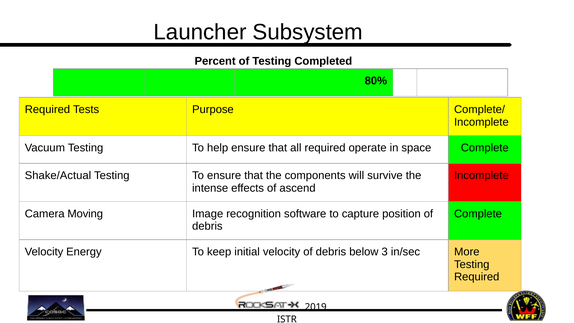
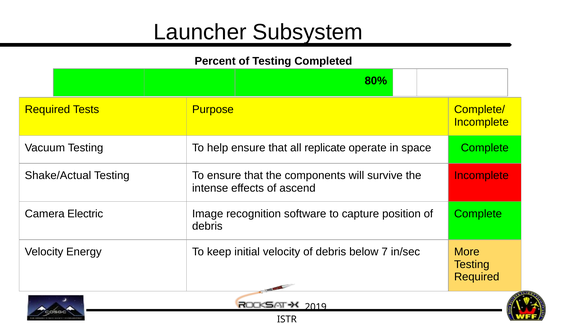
all required: required -> replicate
Moving: Moving -> Electric
3: 3 -> 7
